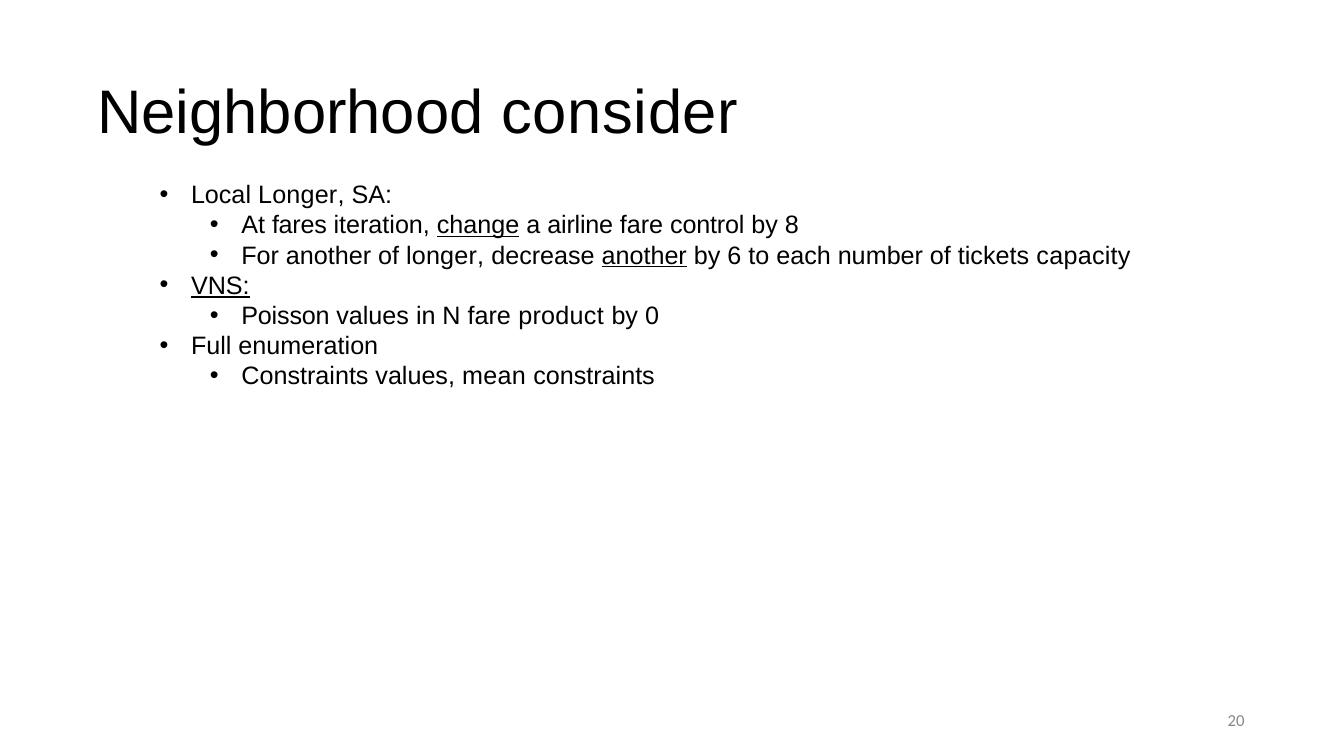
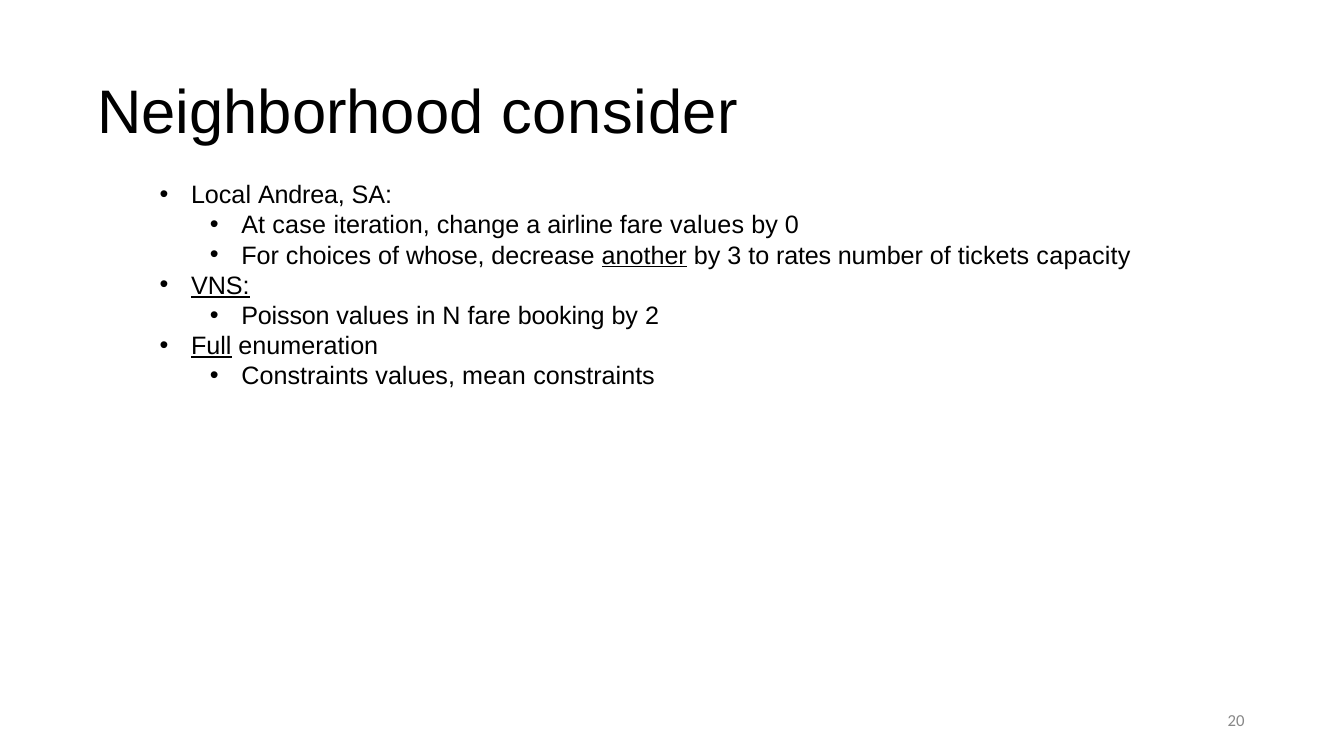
Local Longer: Longer -> Andrea
fares: fares -> case
change underline: present -> none
fare control: control -> values
8: 8 -> 0
For another: another -> choices
of longer: longer -> whose
6: 6 -> 3
each: each -> rates
product: product -> booking
0: 0 -> 2
Full underline: none -> present
